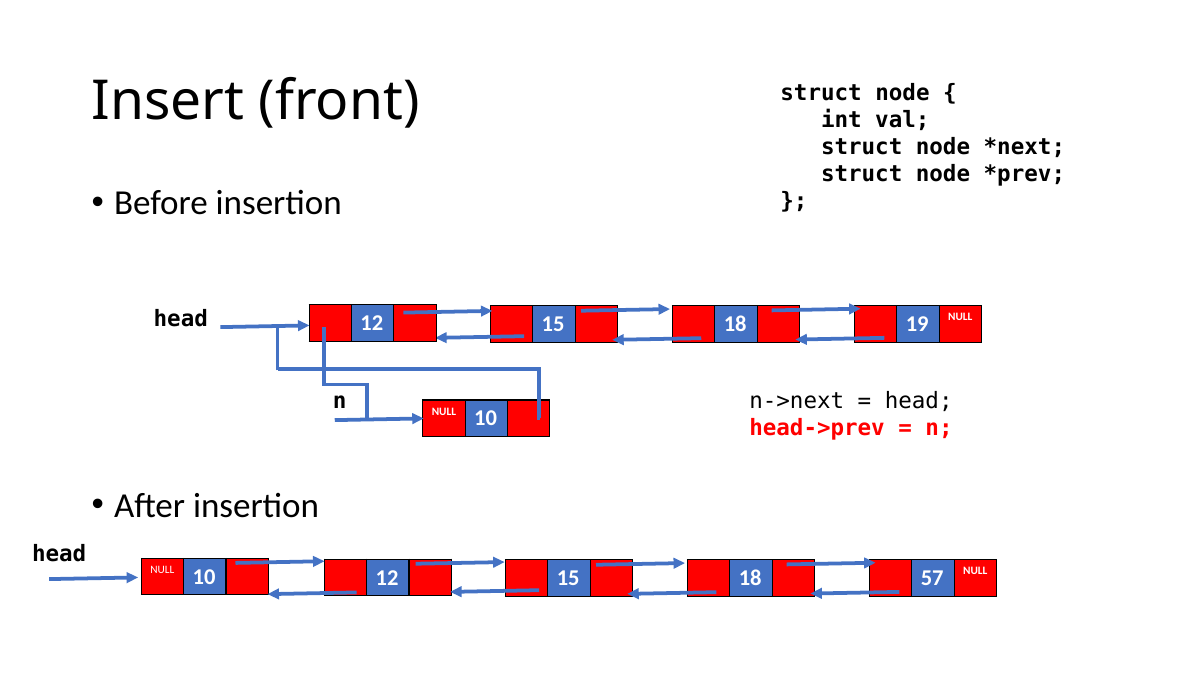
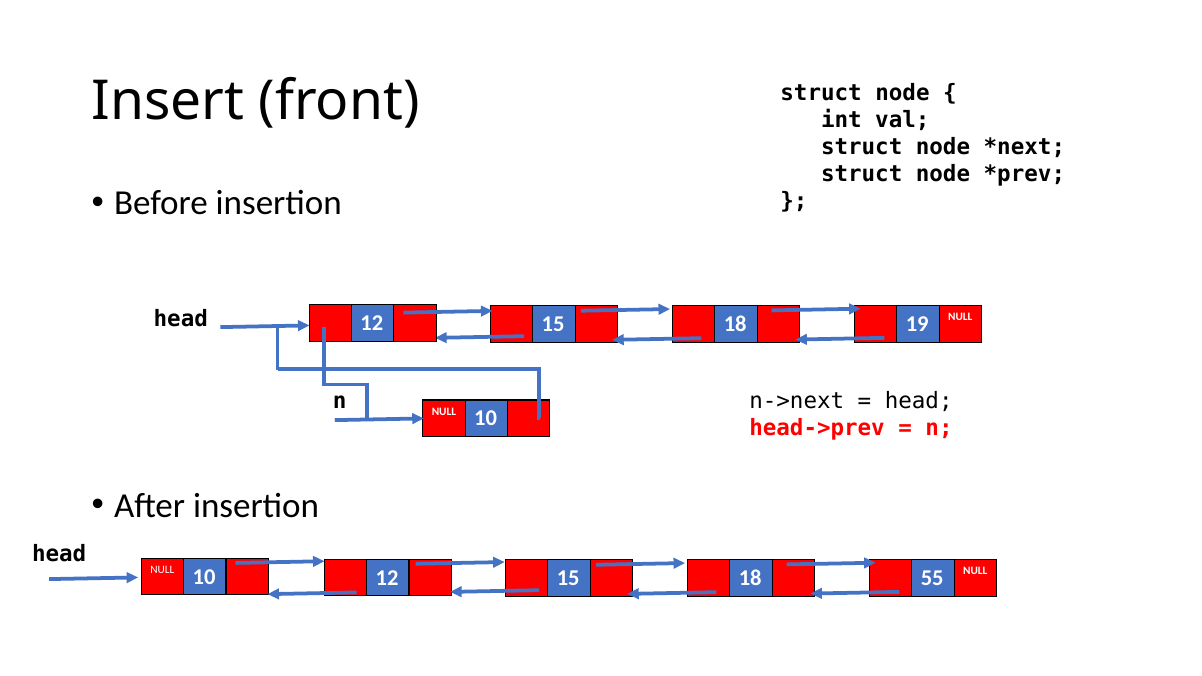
57: 57 -> 55
